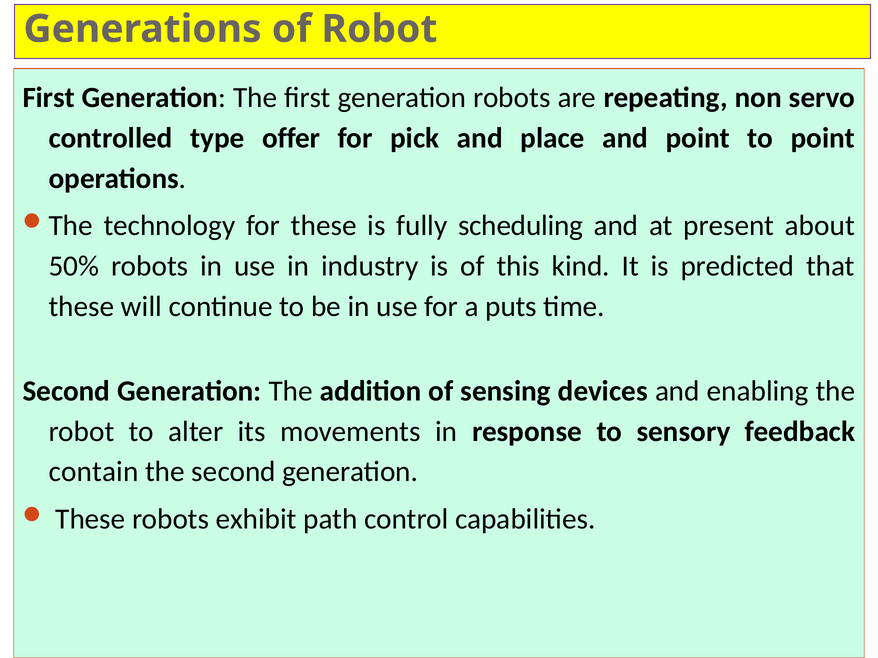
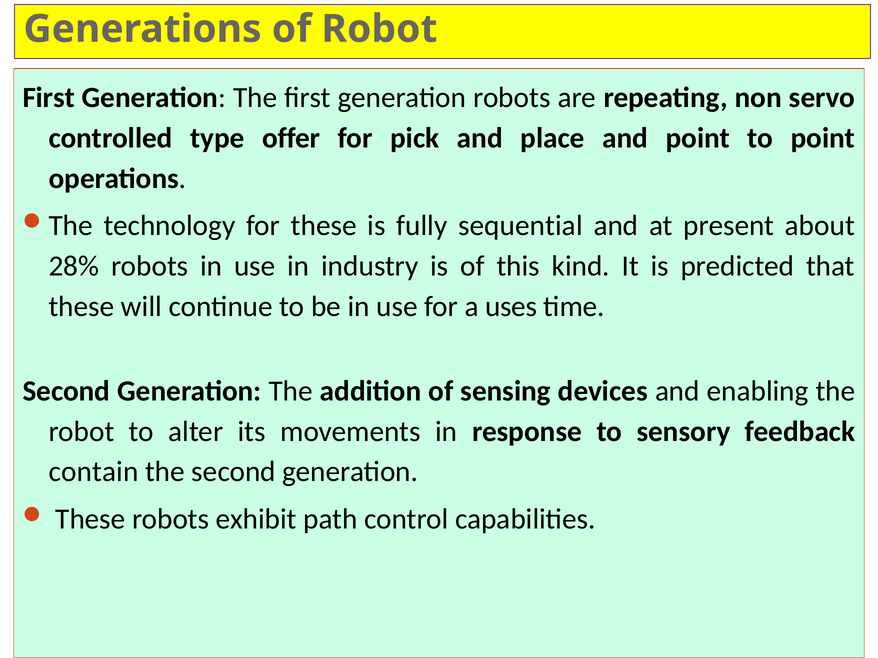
scheduling: scheduling -> sequential
50%: 50% -> 28%
puts: puts -> uses
